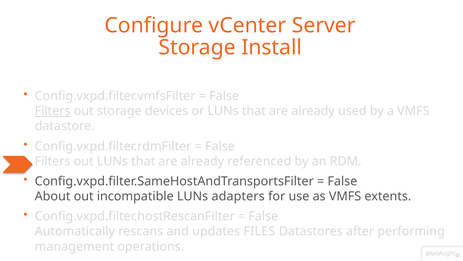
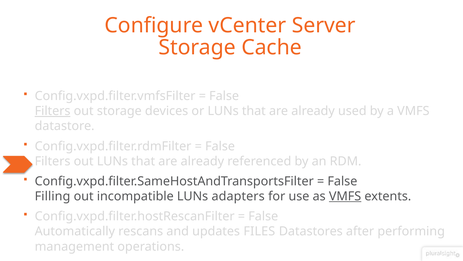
Install: Install -> Cache
About: About -> Filling
VMFS at (345, 196) underline: none -> present
